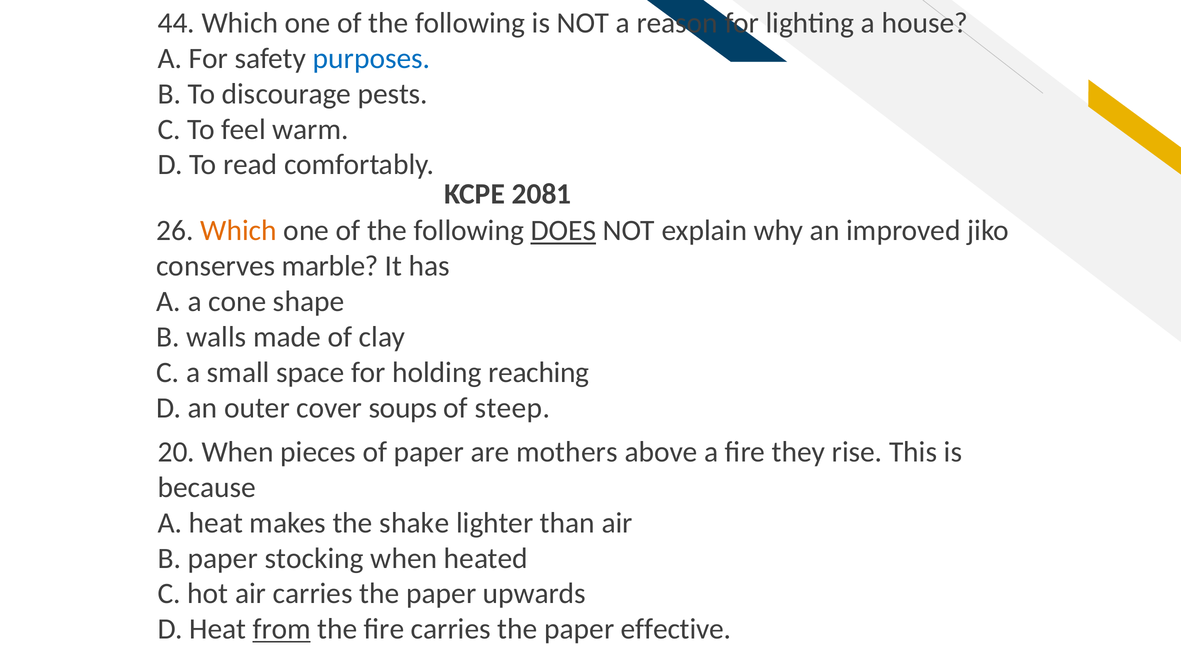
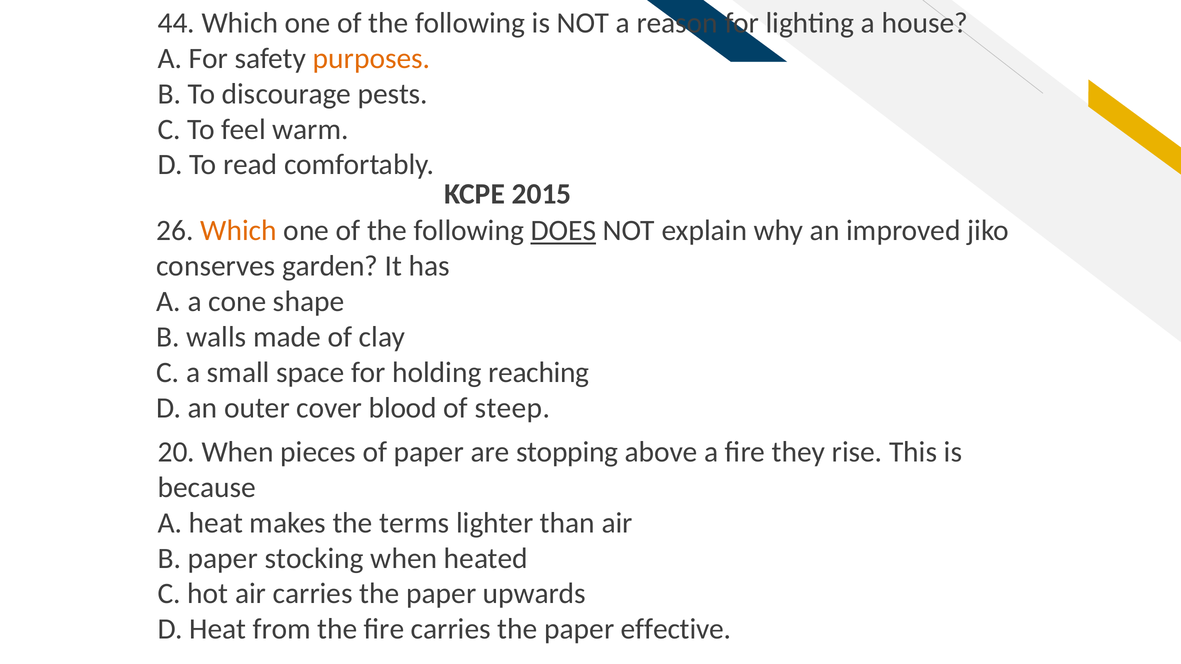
purposes colour: blue -> orange
2081: 2081 -> 2015
marble: marble -> garden
soups: soups -> blood
mothers: mothers -> stopping
shake: shake -> terms
from underline: present -> none
